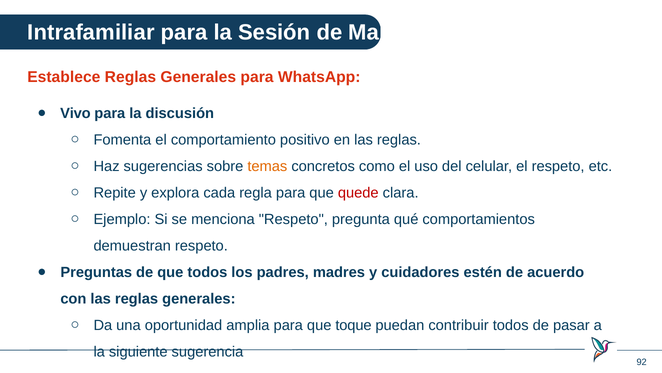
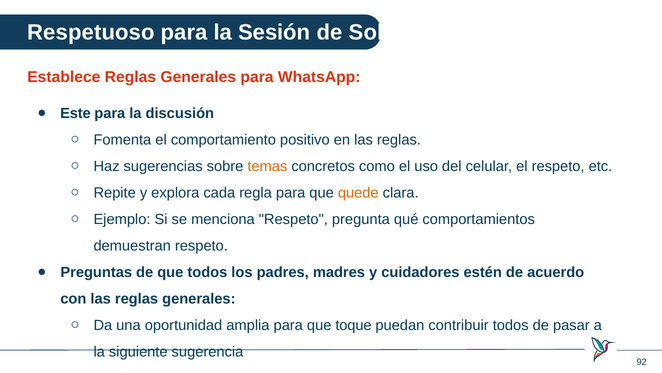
Intrafamiliar: Intrafamiliar -> Respetuoso
Mala: Mala -> Solo
Vivo: Vivo -> Este
quede colour: red -> orange
